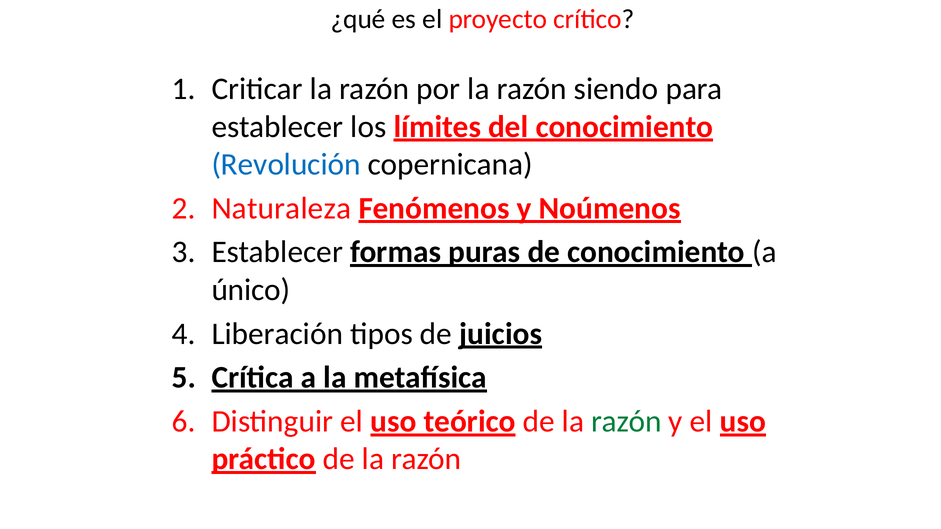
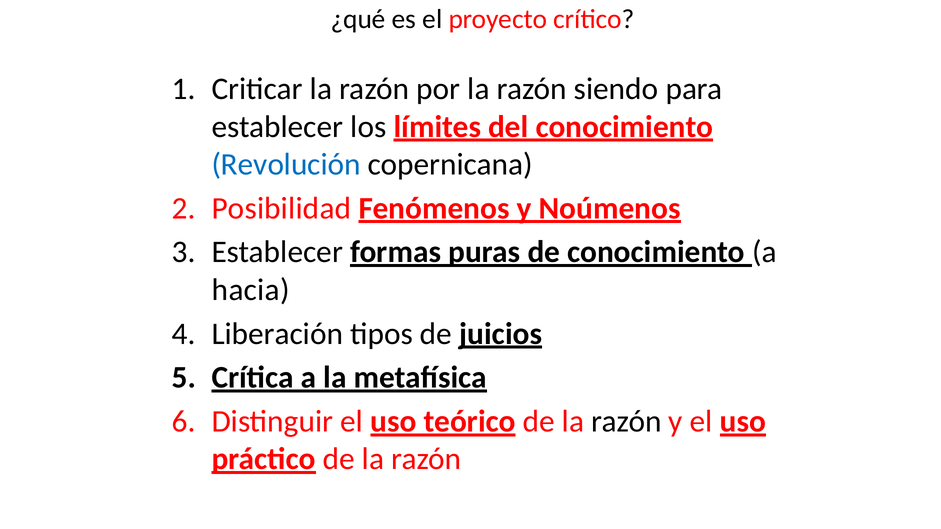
Naturaleza: Naturaleza -> Posibilidad
único: único -> hacia
razón at (626, 422) colour: green -> black
